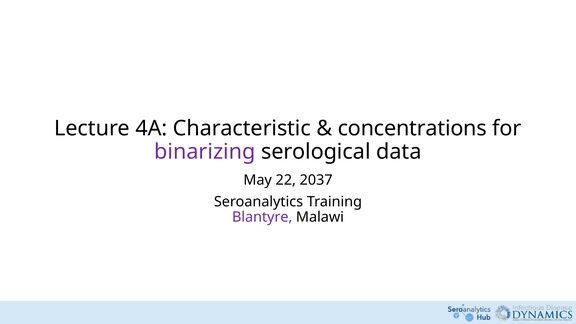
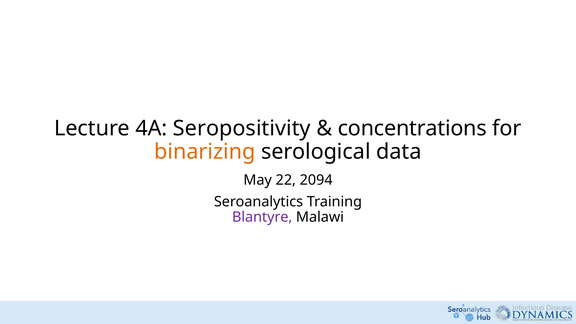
Characteristic: Characteristic -> Seropositivity
binarizing colour: purple -> orange
2037: 2037 -> 2094
